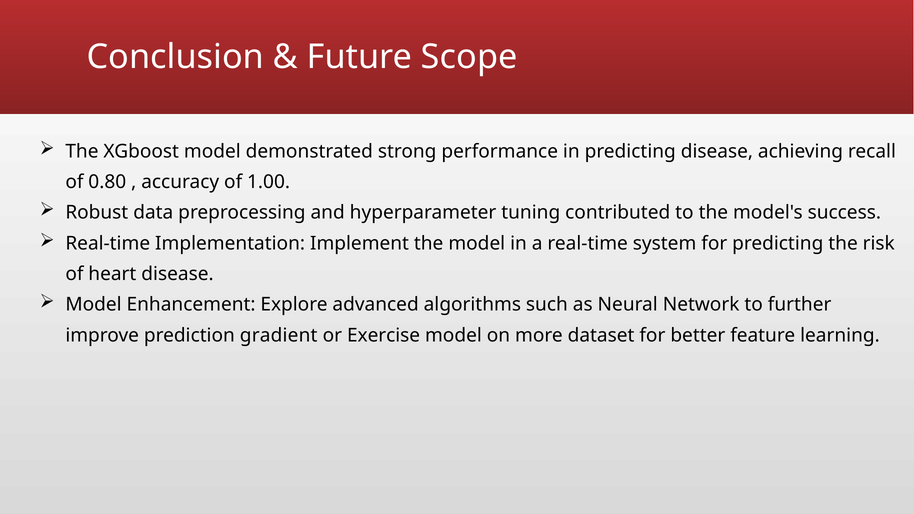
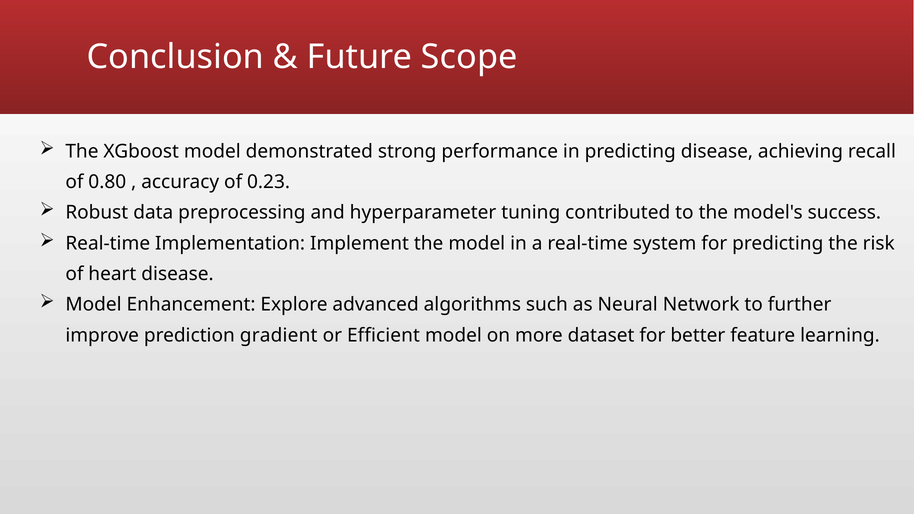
1.00: 1.00 -> 0.23
Exercise: Exercise -> Efficient
